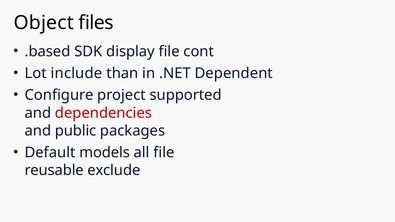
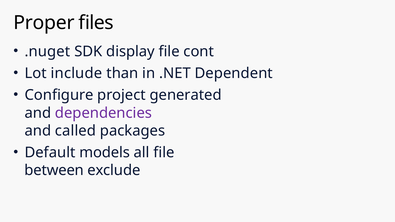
Object: Object -> Proper
.based: .based -> .nuget
supported: supported -> generated
dependencies colour: red -> purple
public: public -> called
reusable: reusable -> between
